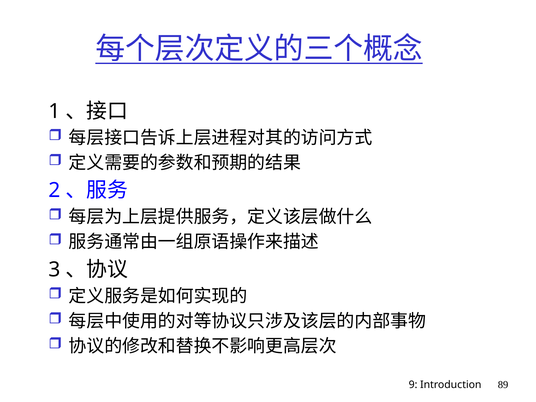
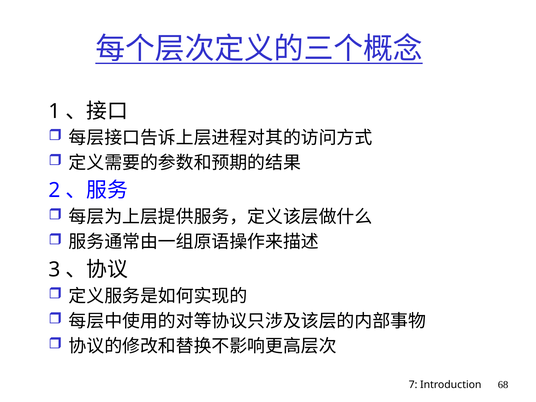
9: 9 -> 7
89: 89 -> 68
